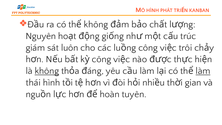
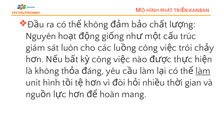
không at (47, 71) underline: present -> none
thái: thái -> unit
tuyên: tuyên -> mang
